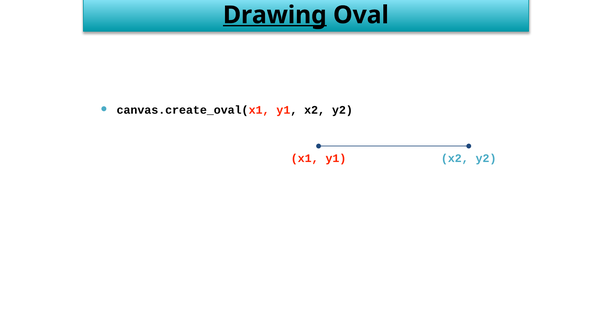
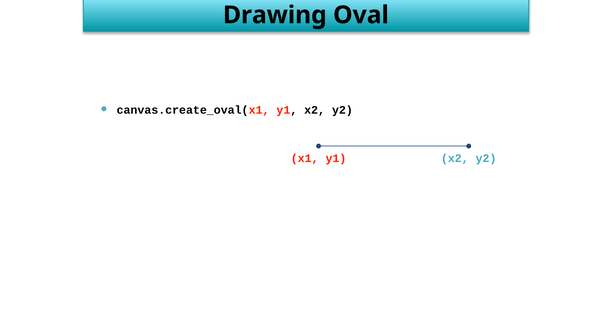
Drawing underline: present -> none
